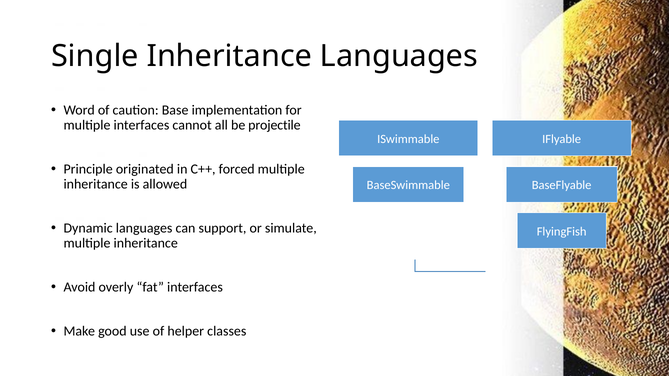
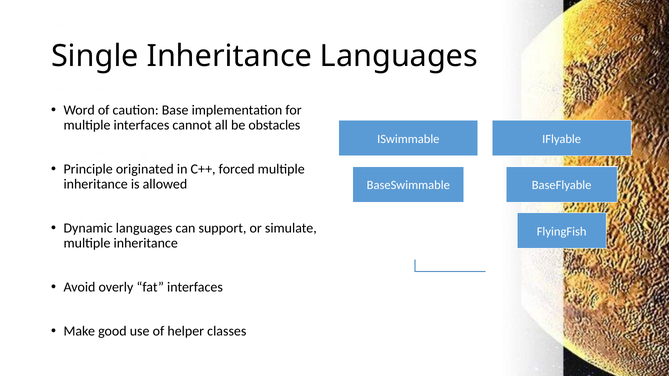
projectile: projectile -> obstacles
